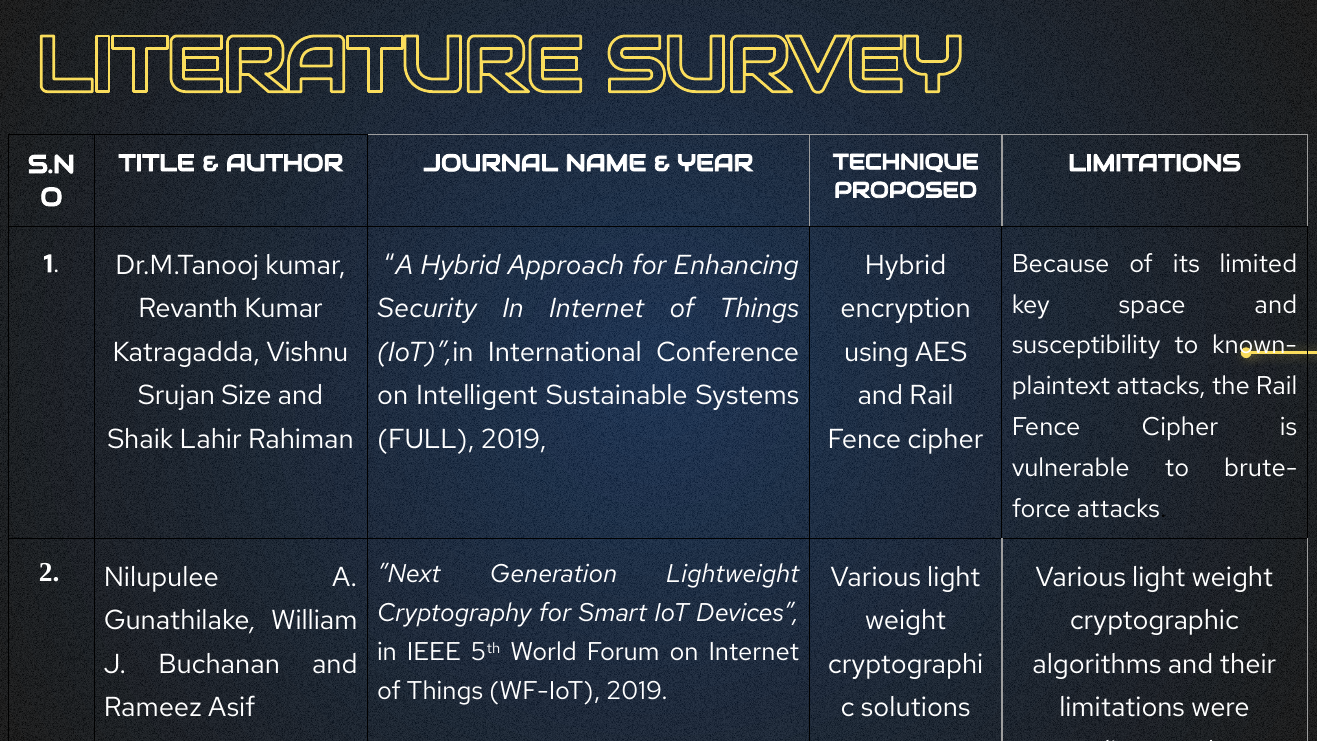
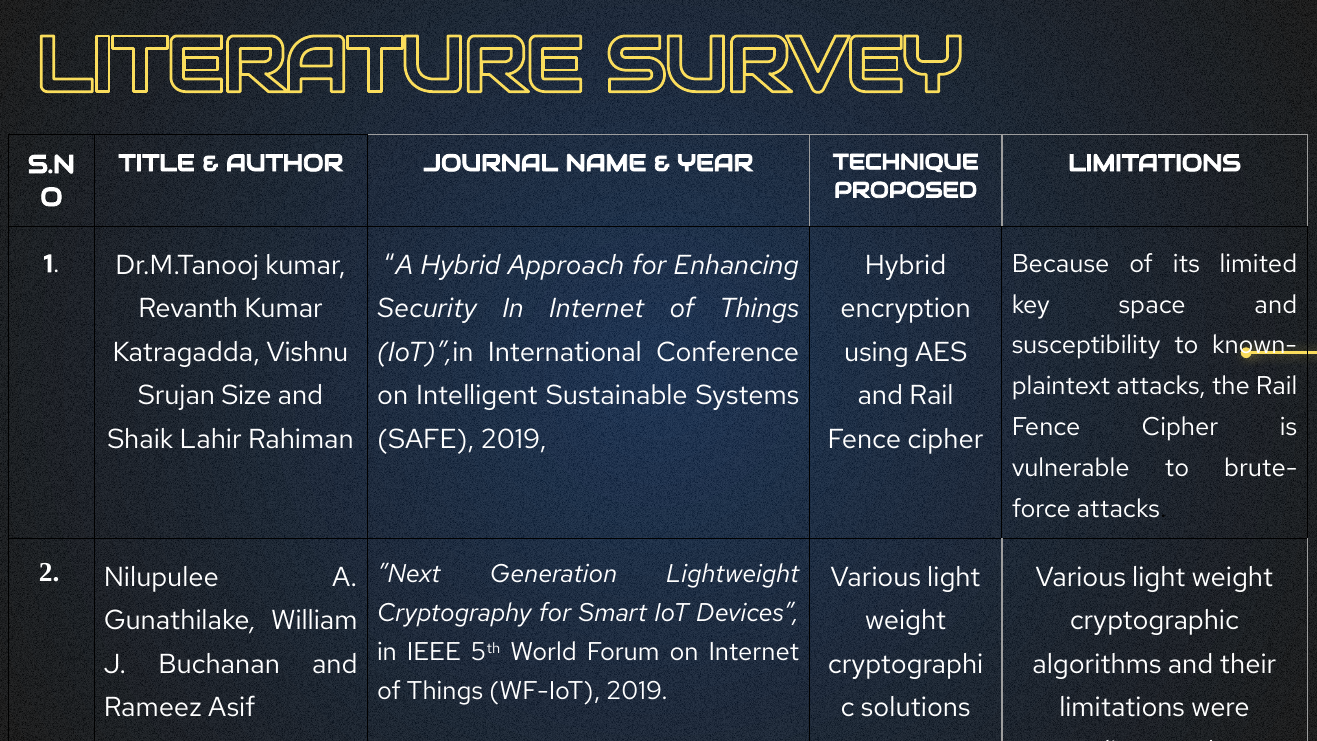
FULL: FULL -> SAFE
